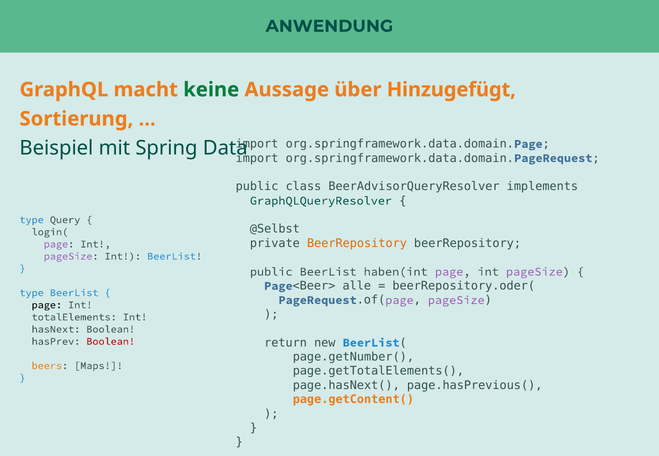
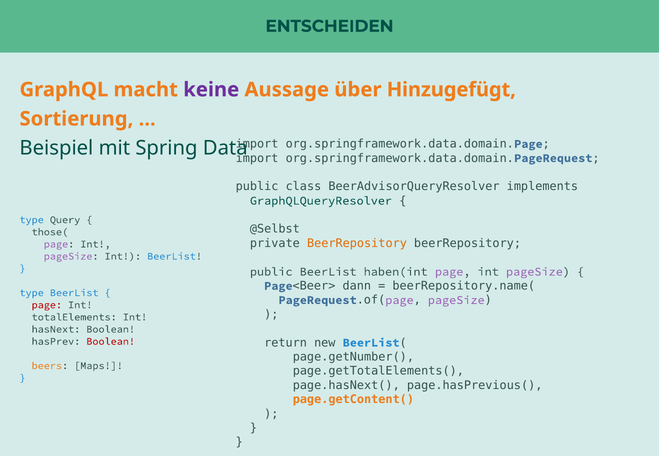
ANWENDUNG: ANWENDUNG -> ENTSCHEIDEN
keine colour: green -> purple
login(: login( -> those(
alle: alle -> dann
beerRepository.oder(: beerRepository.oder( -> beerRepository.name(
page at (47, 305) colour: black -> red
